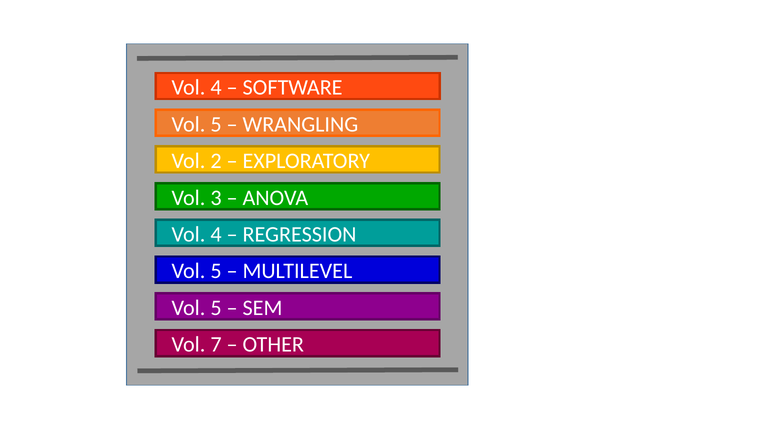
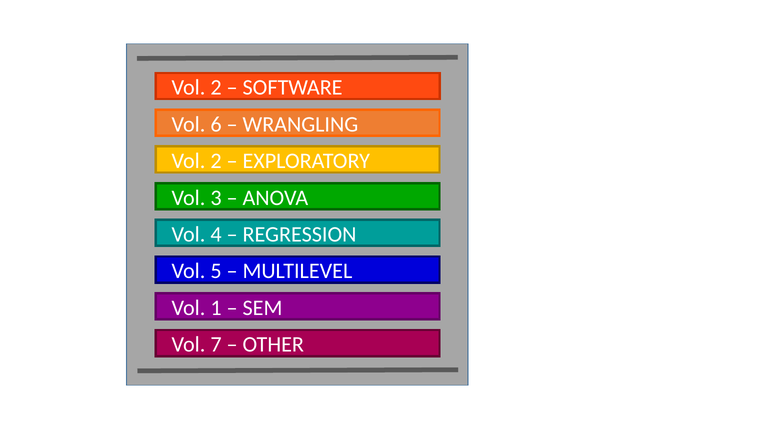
4 at (216, 88): 4 -> 2
5 at (216, 124): 5 -> 6
5 at (216, 308): 5 -> 1
